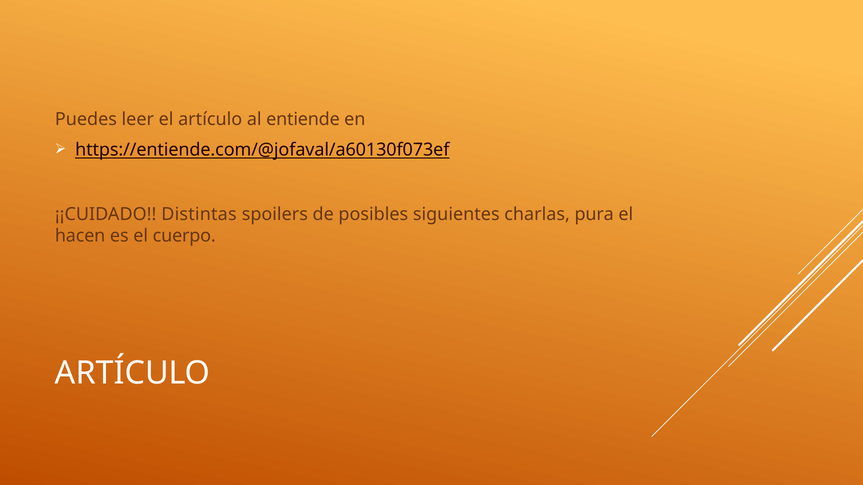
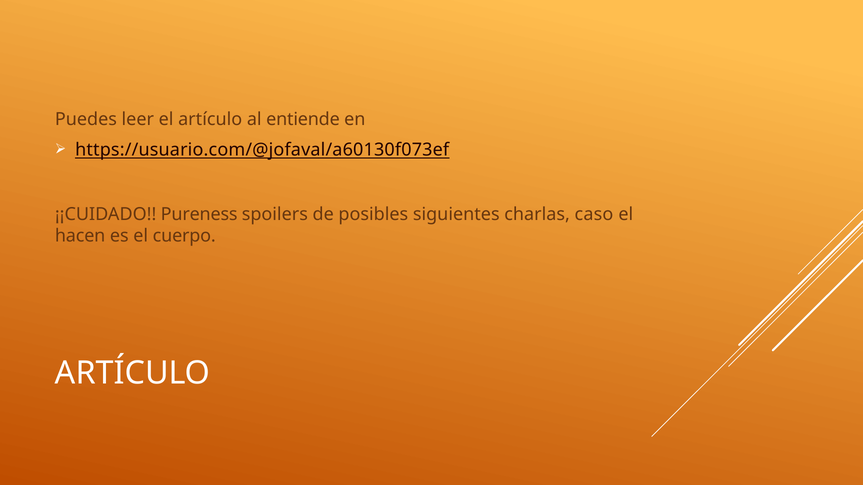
https://entiende.com/@jofaval/a60130f073ef: https://entiende.com/@jofaval/a60130f073ef -> https://usuario.com/@jofaval/a60130f073ef
Distintas: Distintas -> Pureness
pura: pura -> caso
